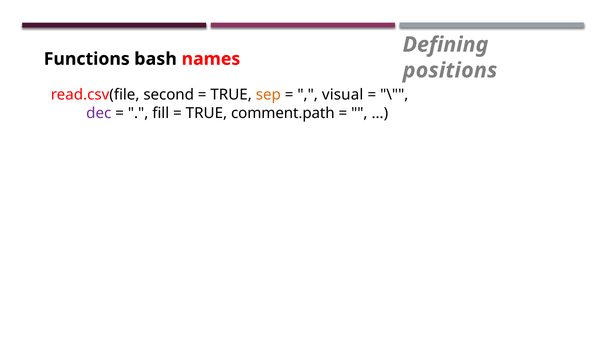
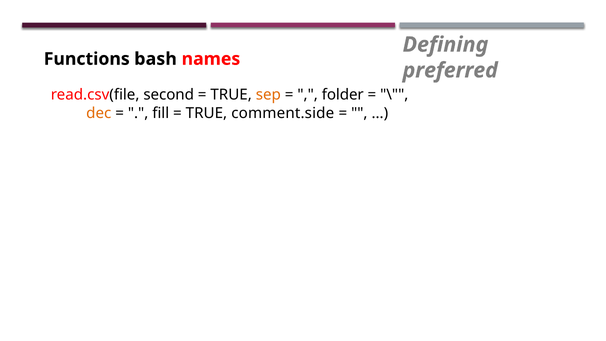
positions: positions -> preferred
visual: visual -> folder
dec colour: purple -> orange
comment.path: comment.path -> comment.side
